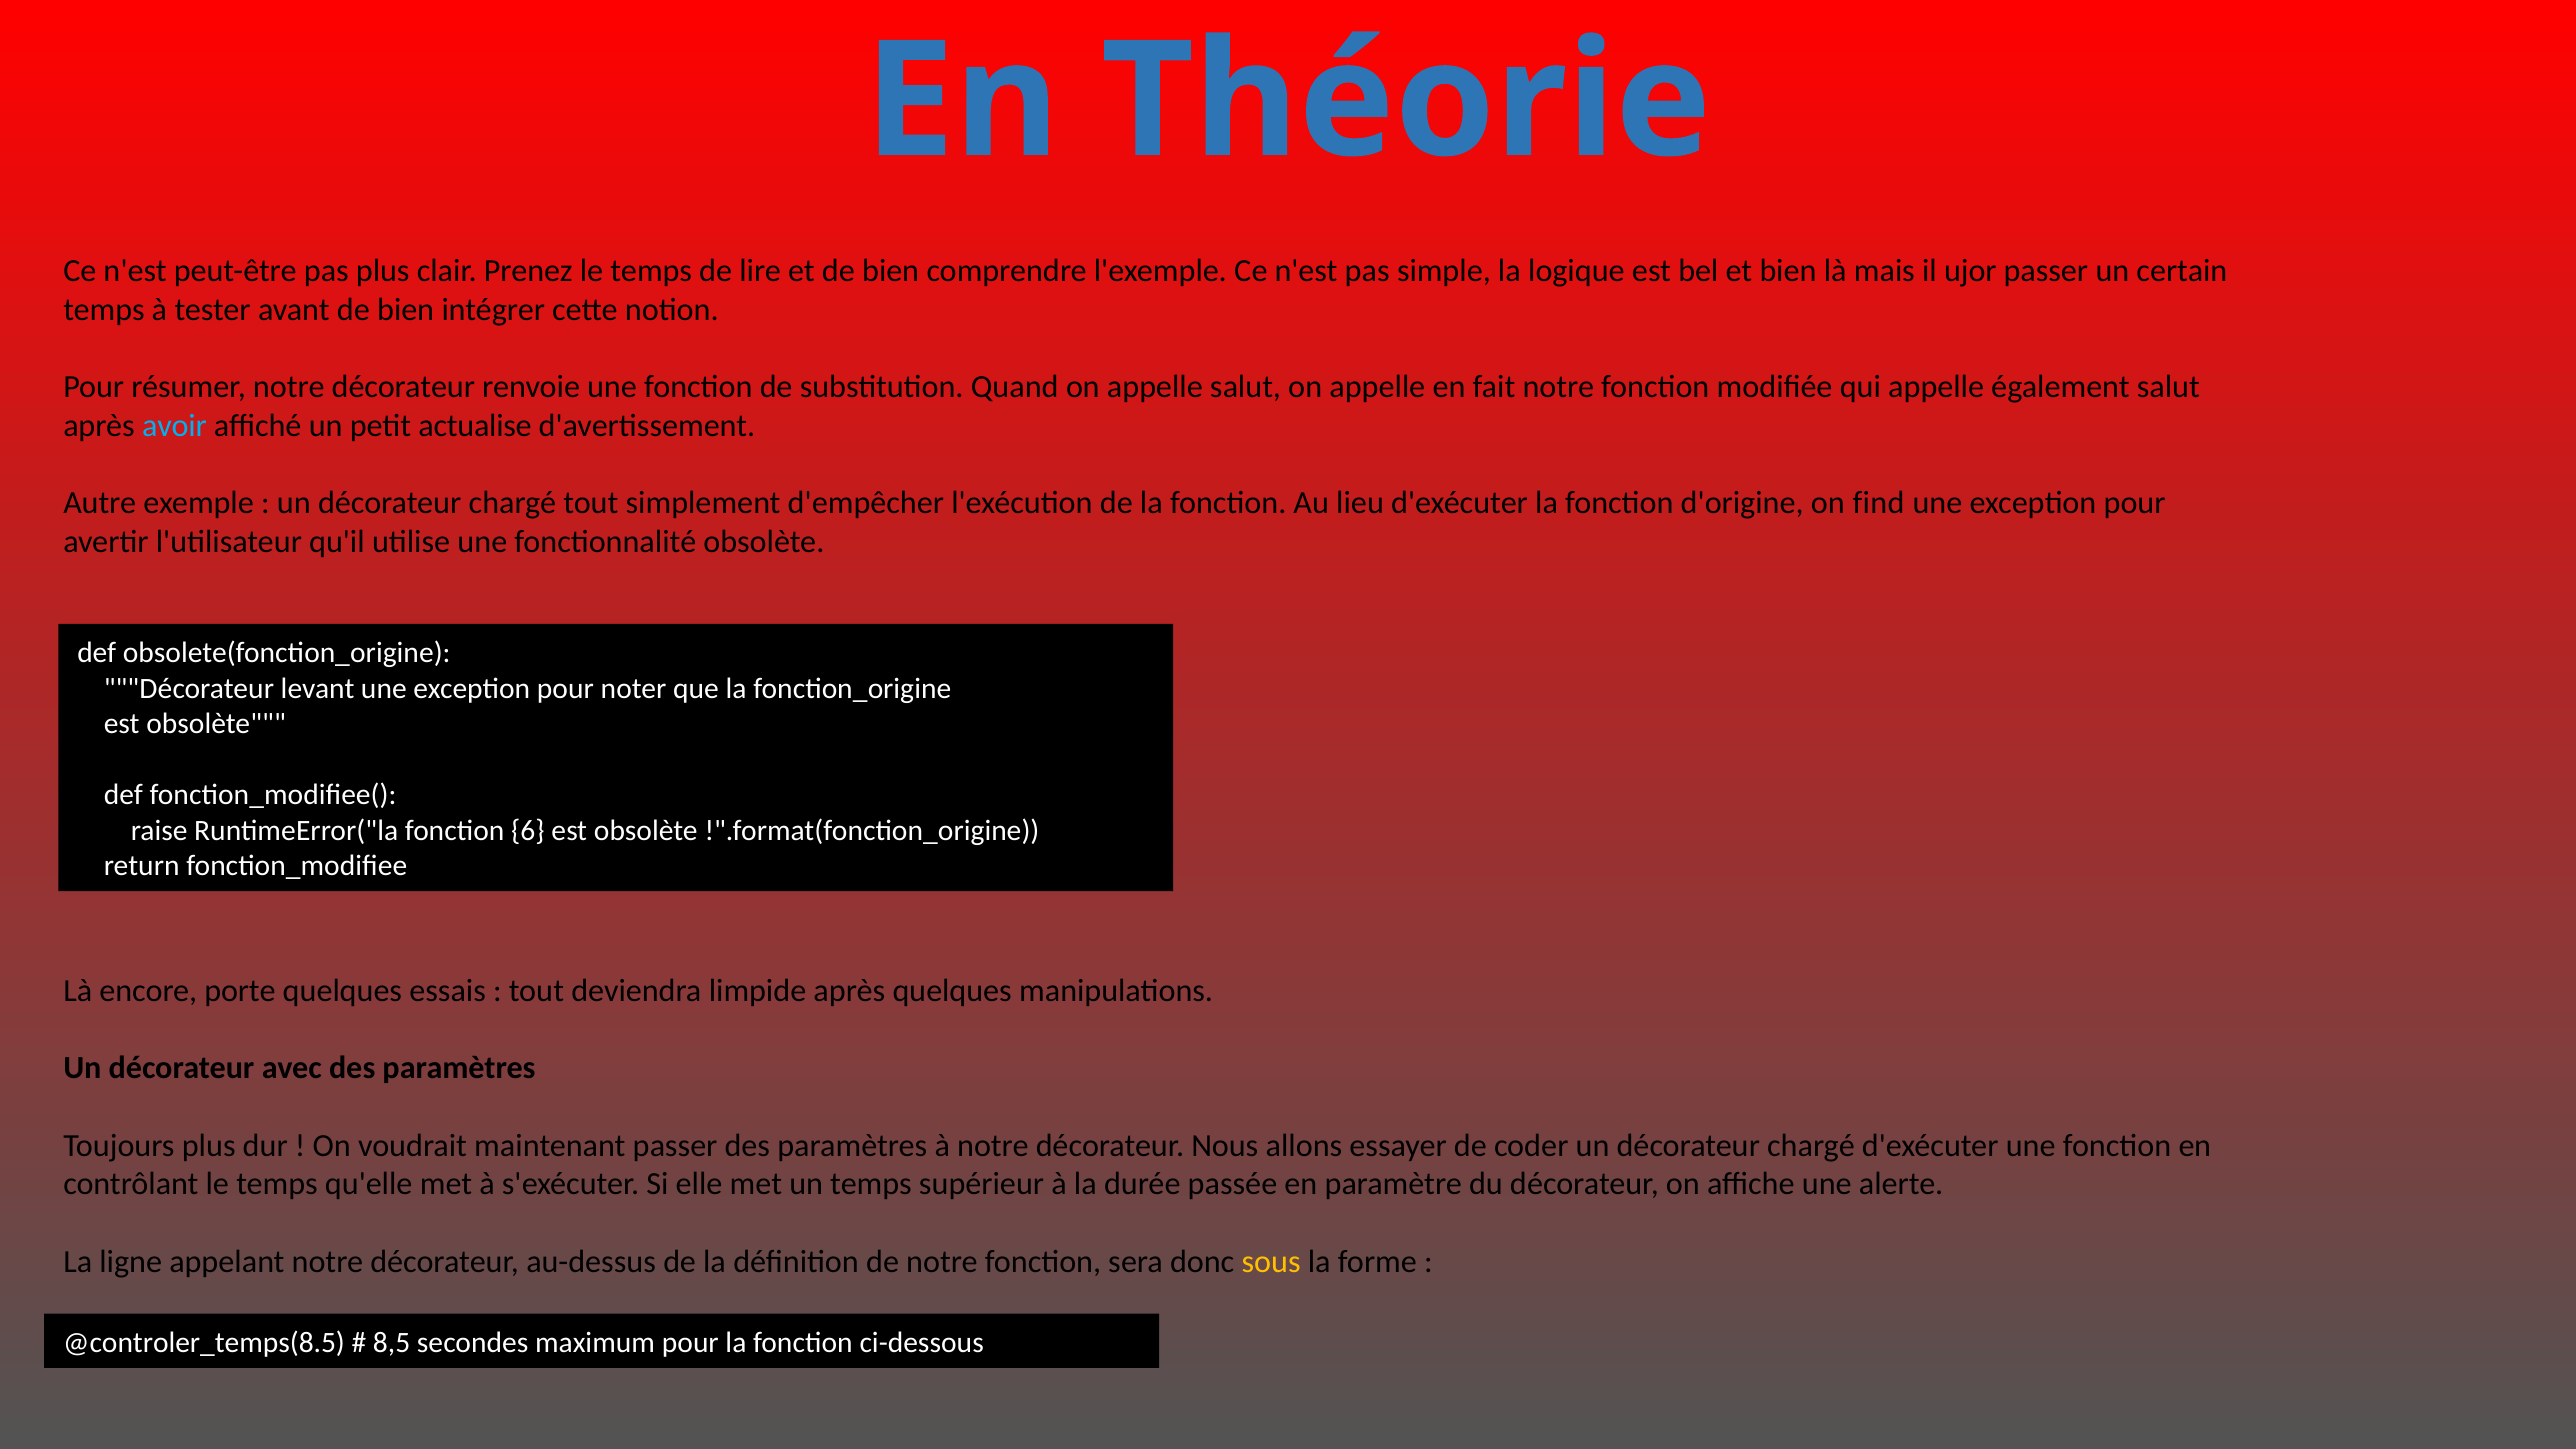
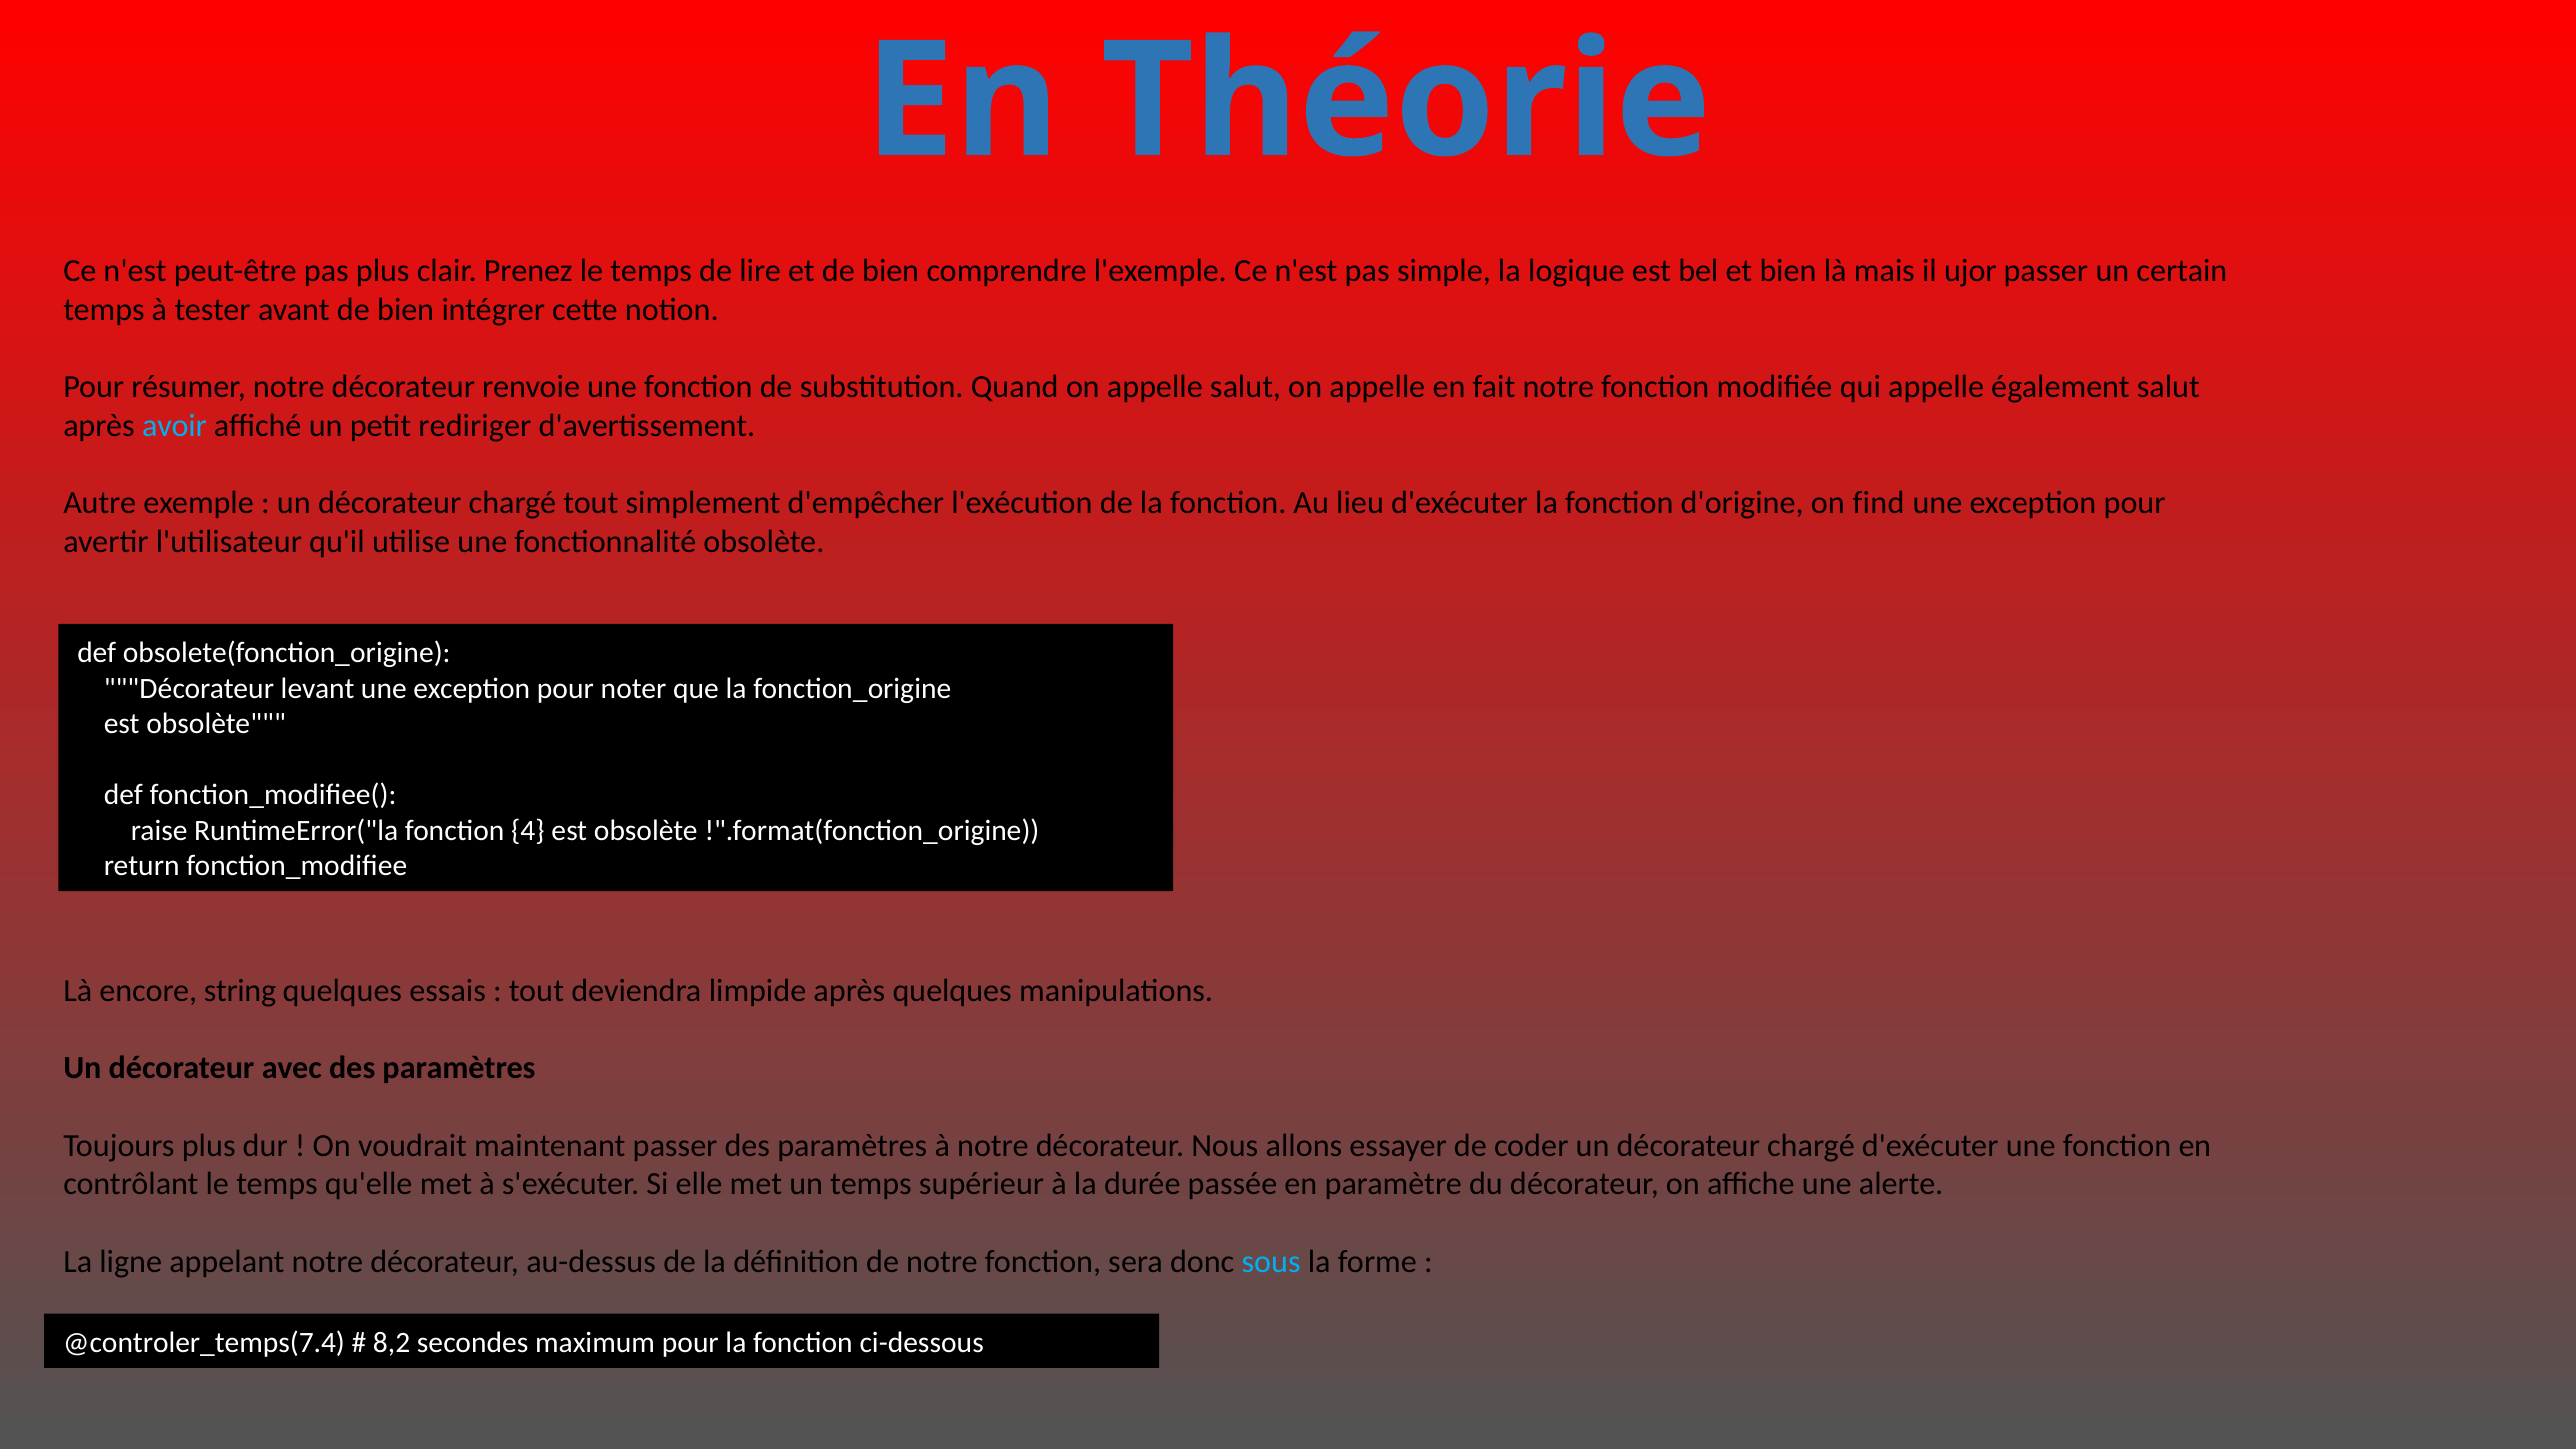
actualise: actualise -> rediriger
6: 6 -> 4
porte: porte -> string
sous colour: yellow -> light blue
@controler_temps(8.5: @controler_temps(8.5 -> @controler_temps(7.4
8,5: 8,5 -> 8,2
